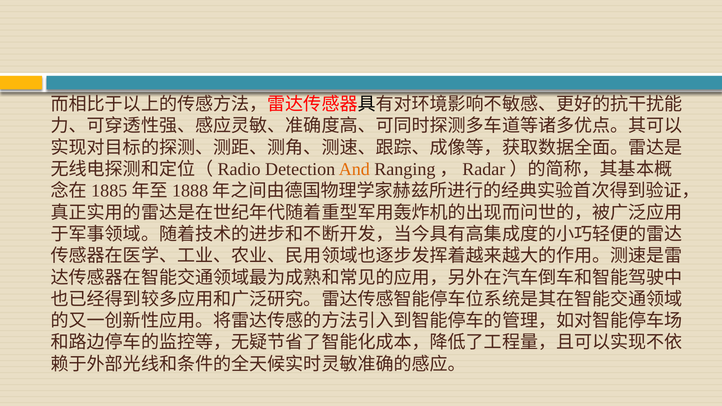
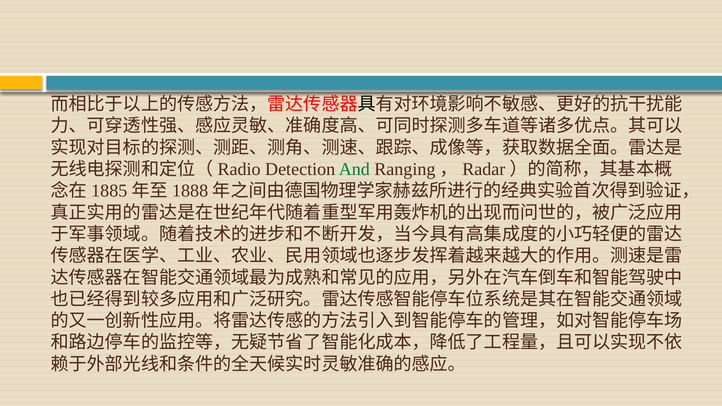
And colour: orange -> green
